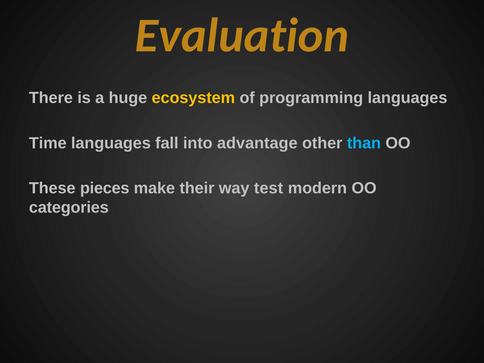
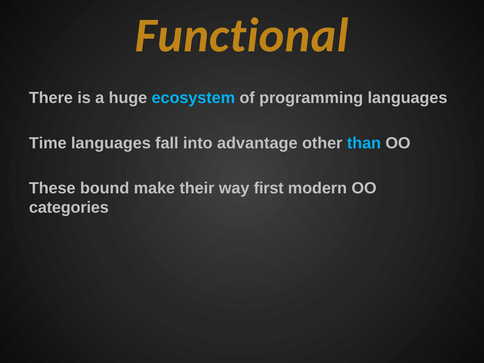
Evaluation: Evaluation -> Functional
ecosystem colour: yellow -> light blue
pieces: pieces -> bound
test: test -> first
